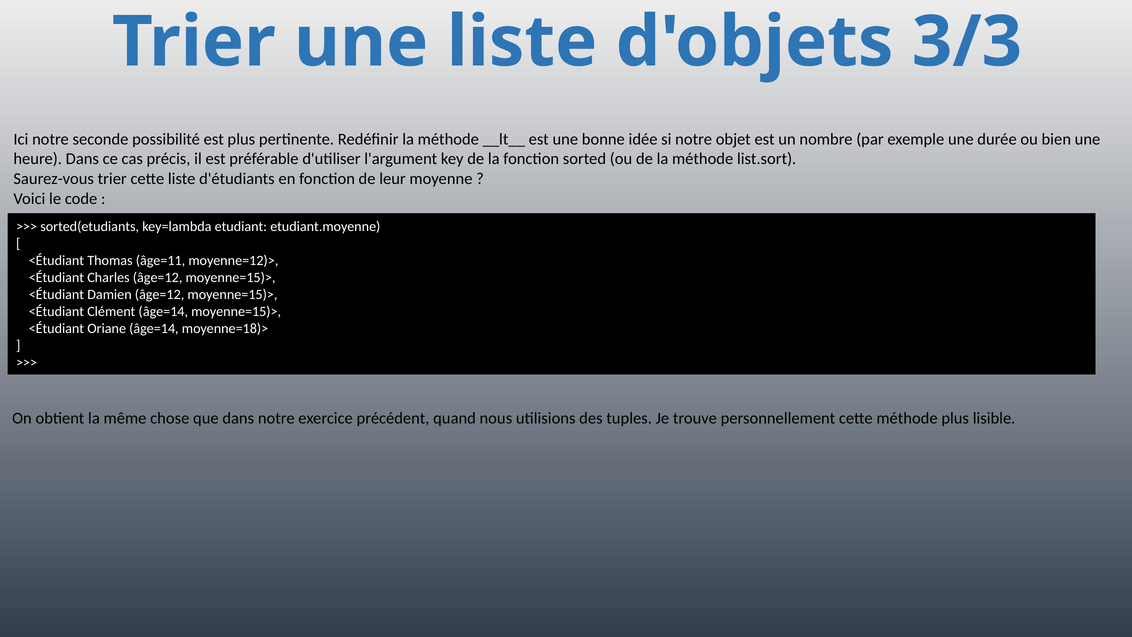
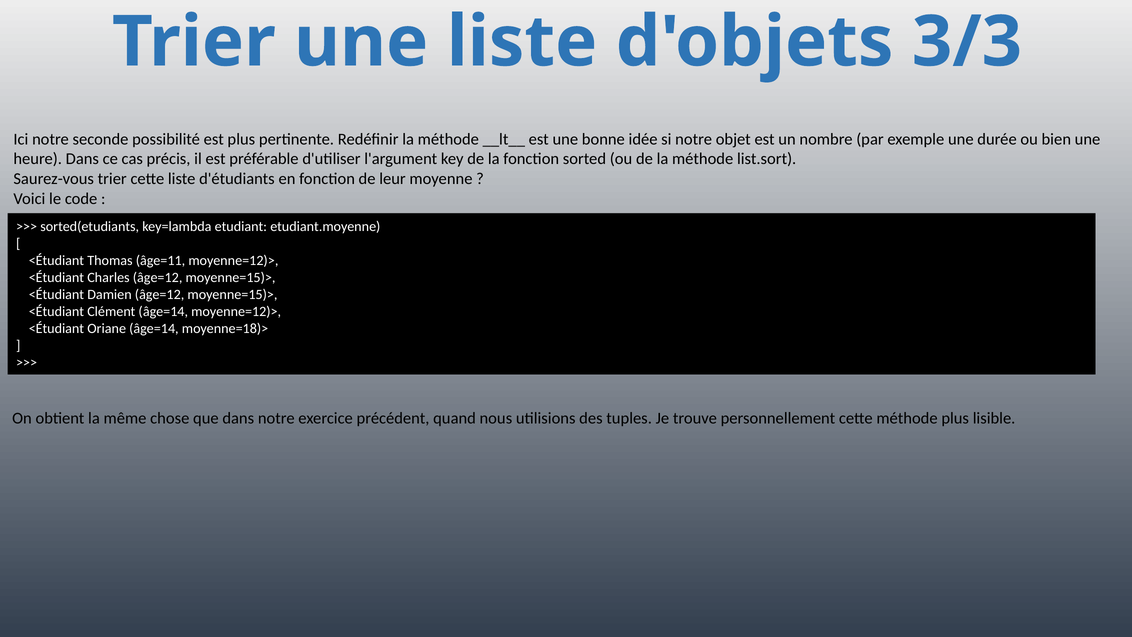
âge=14 moyenne=15)>: moyenne=15)> -> moyenne=12)>
